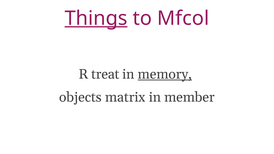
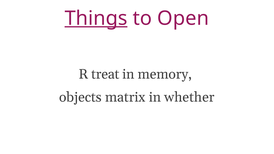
Mfcol: Mfcol -> Open
memory underline: present -> none
member: member -> whether
